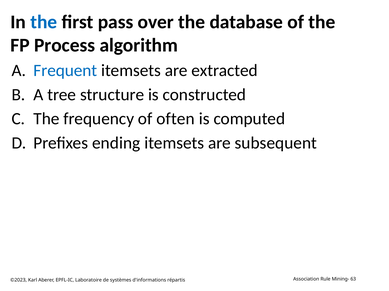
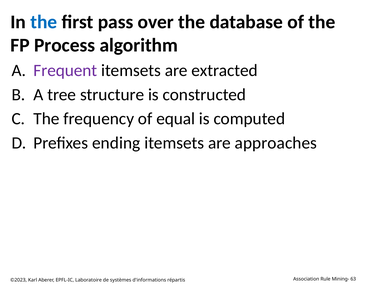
Frequent colour: blue -> purple
often: often -> equal
subsequent: subsequent -> approaches
